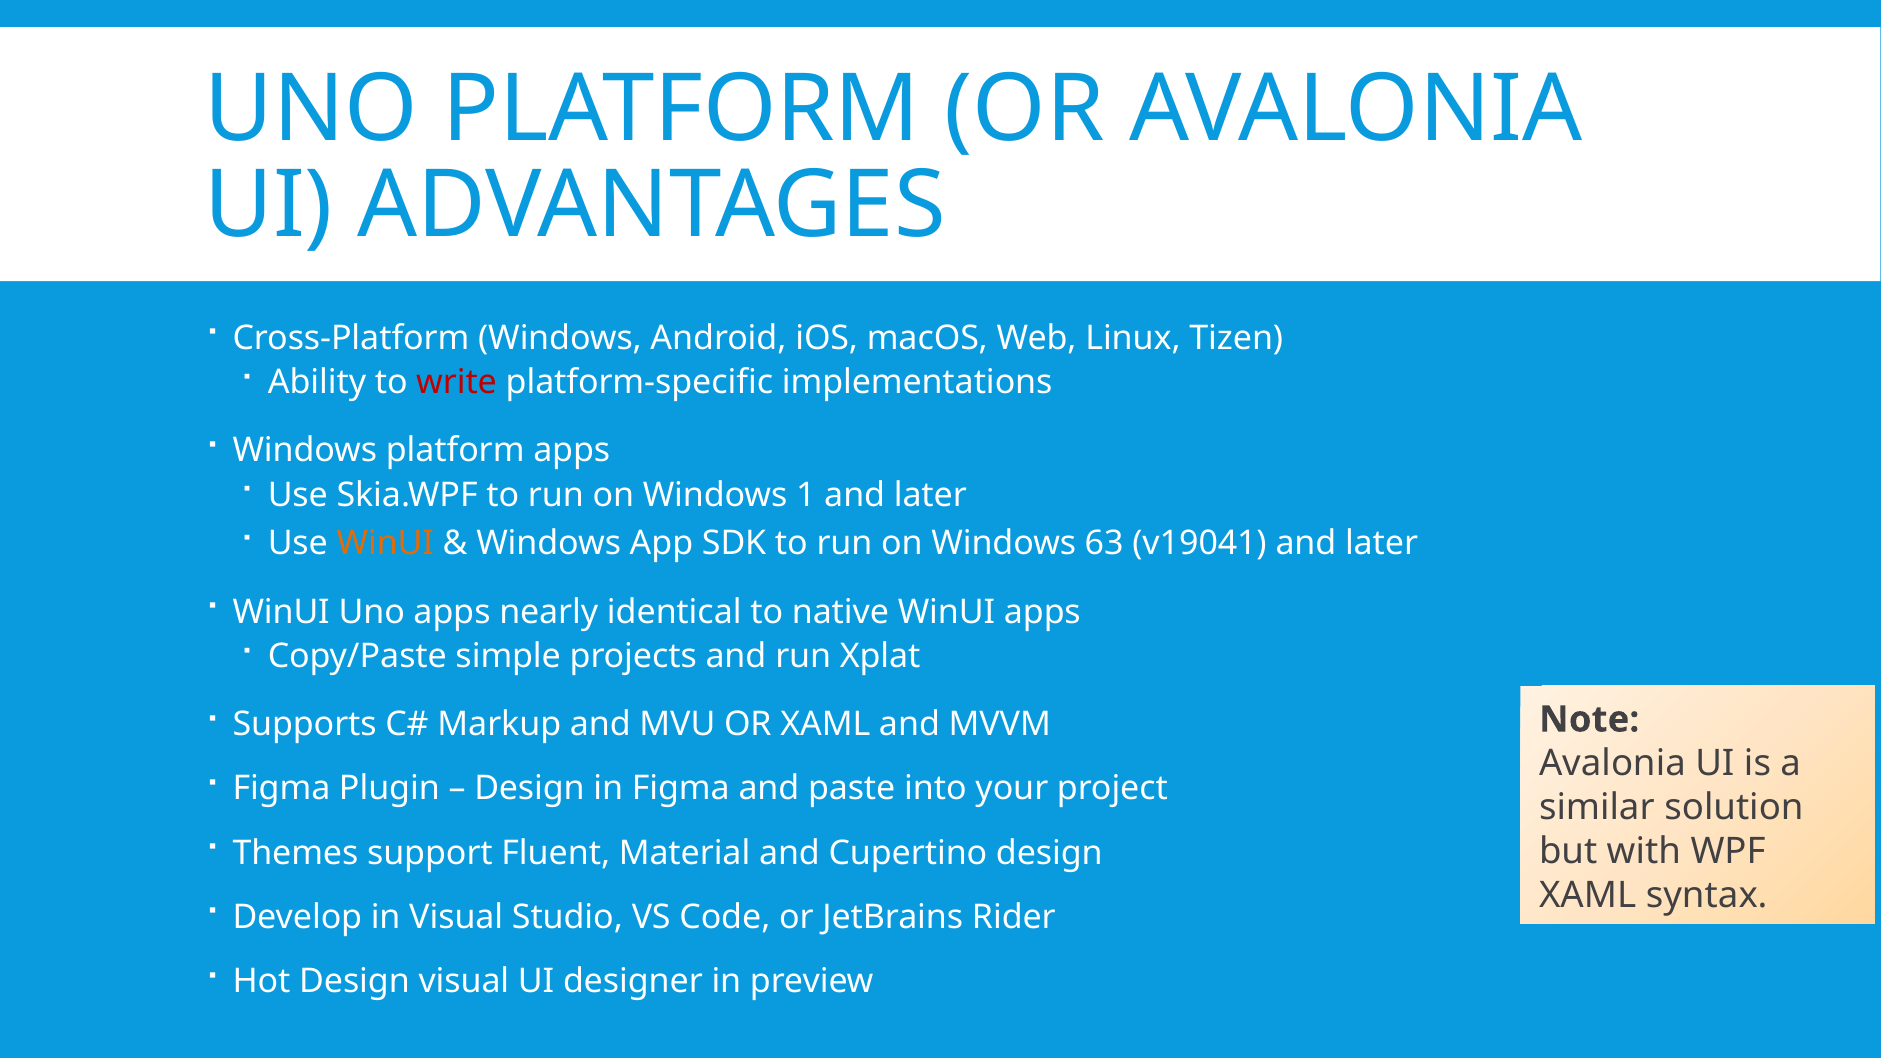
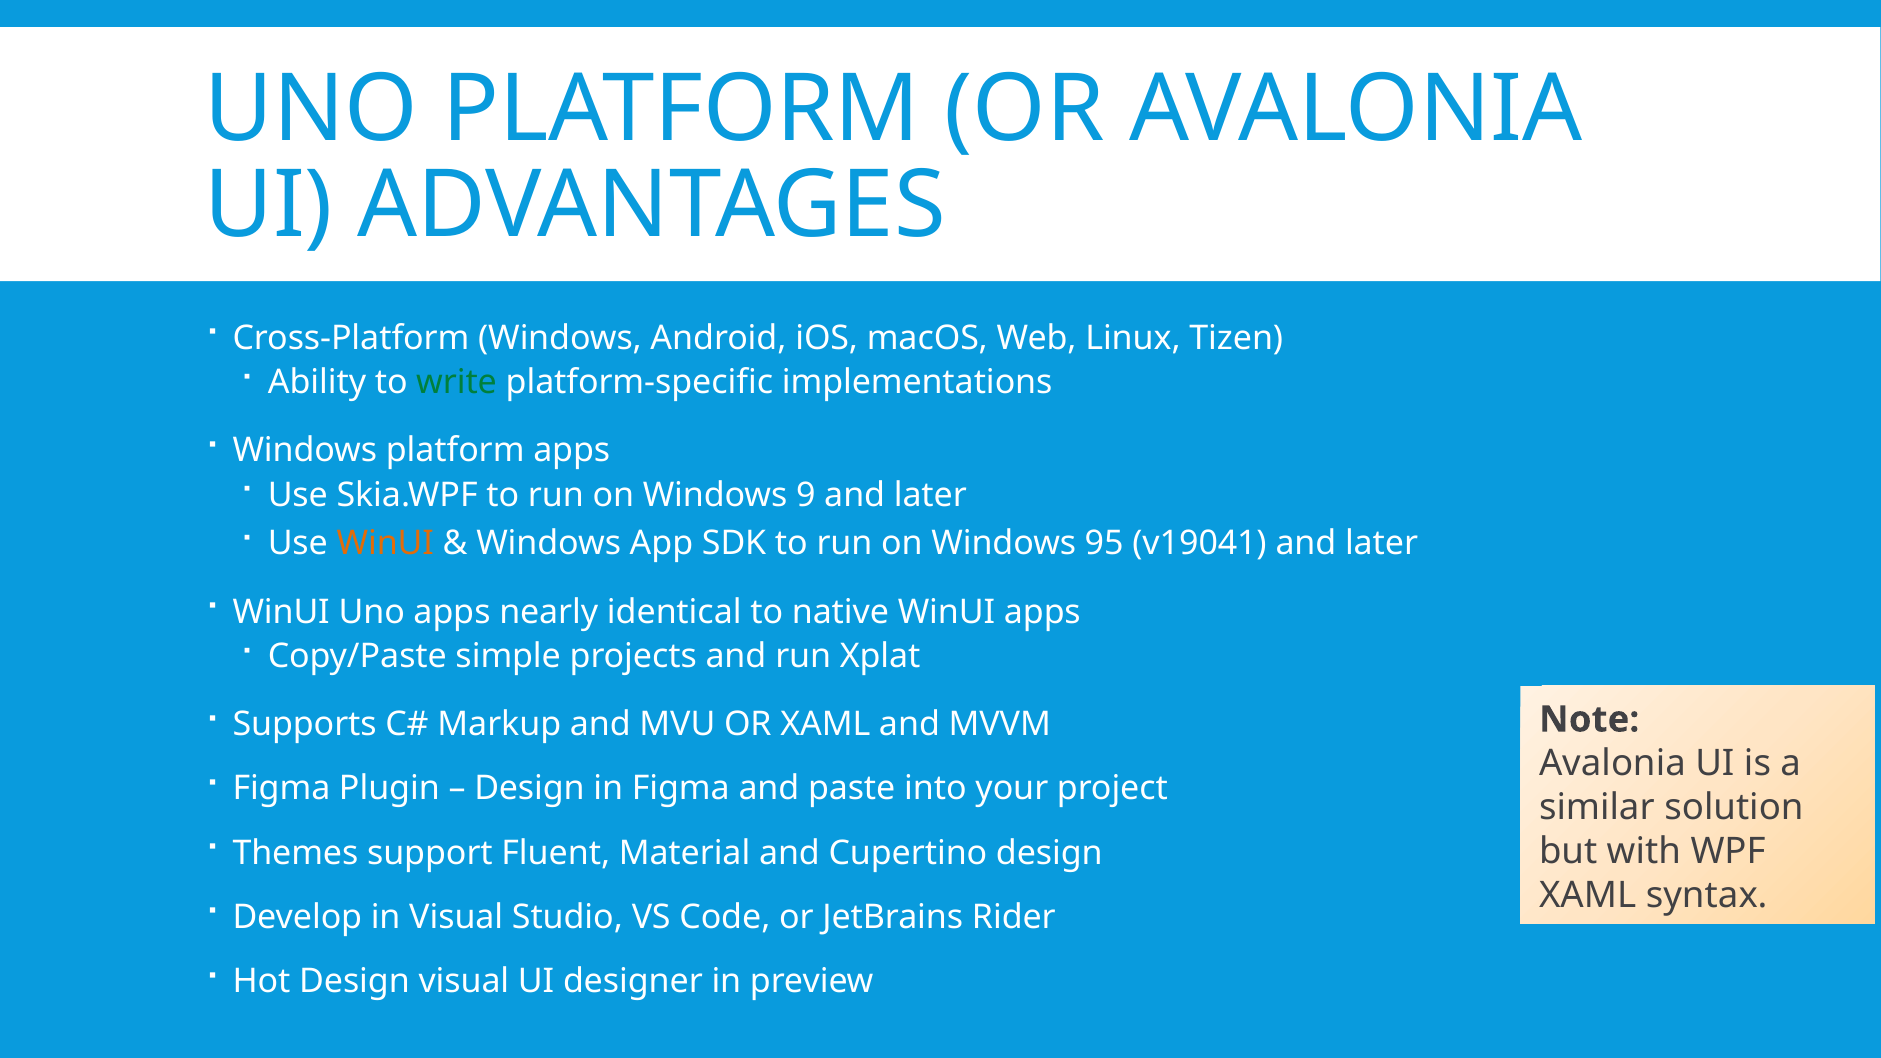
write colour: red -> green
1: 1 -> 9
63: 63 -> 95
